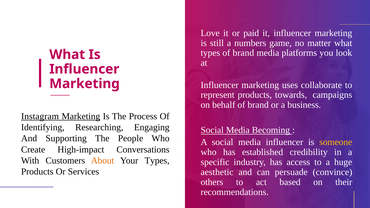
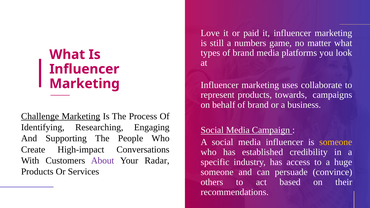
Instagram: Instagram -> Challenge
Becoming: Becoming -> Campaign
About colour: orange -> purple
Your Types: Types -> Radar
aesthetic at (217, 172): aesthetic -> someone
